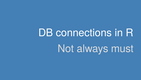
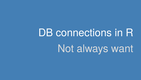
must: must -> want
